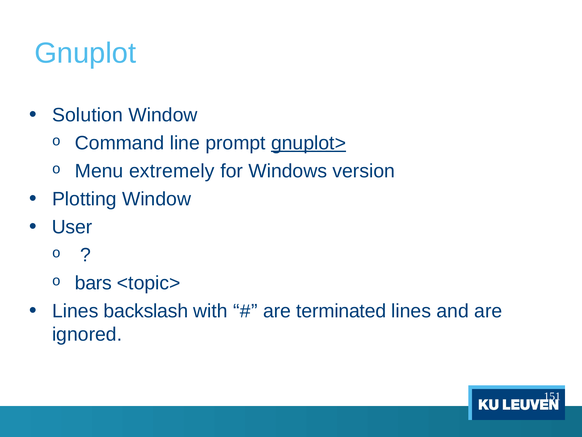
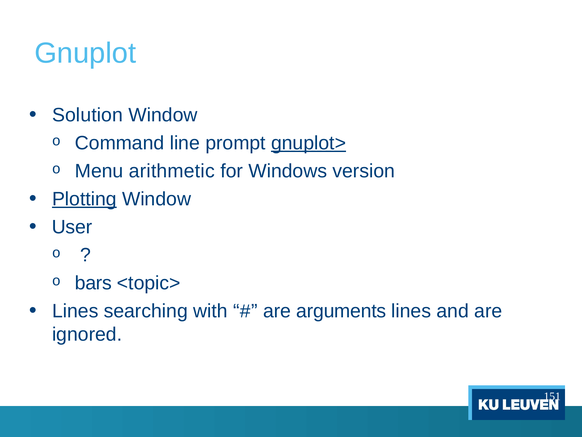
extremely: extremely -> arithmetic
Plotting underline: none -> present
backslash: backslash -> searching
terminated: terminated -> arguments
